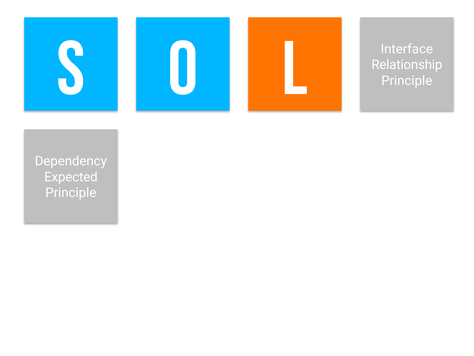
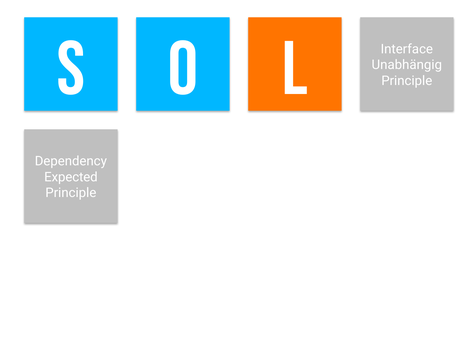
Relationship: Relationship -> Unabhängig
